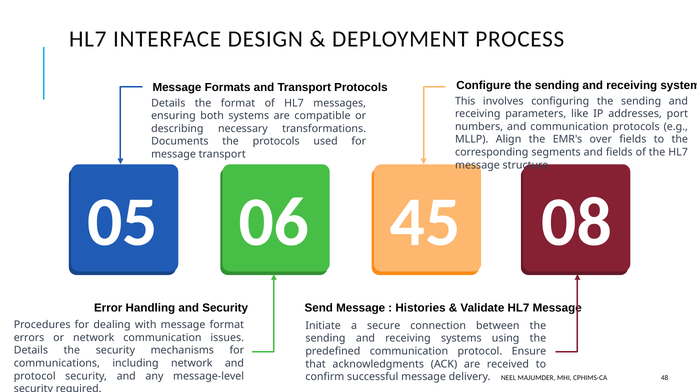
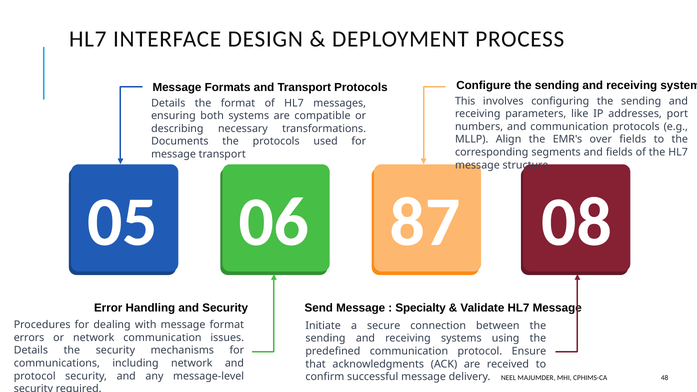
45: 45 -> 87
Histories: Histories -> Specialty
